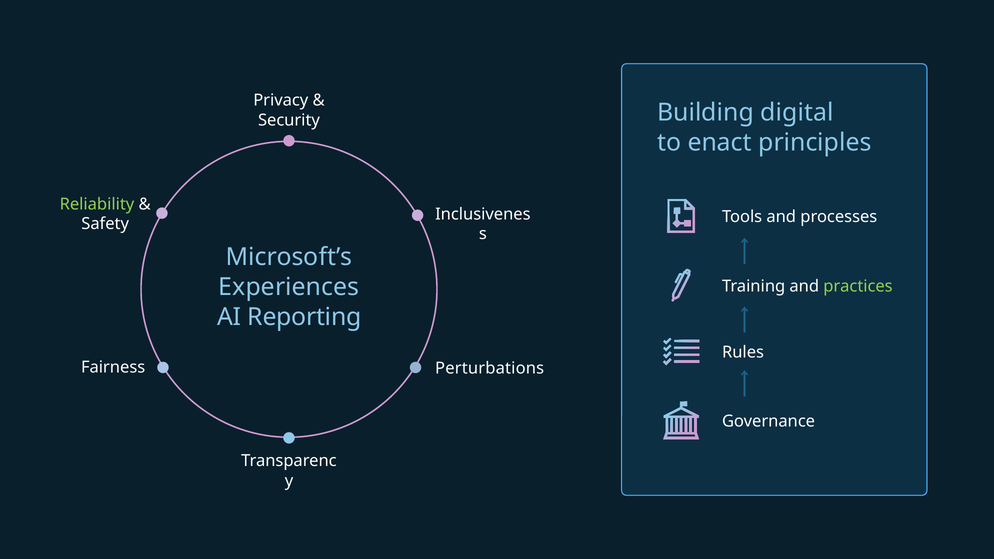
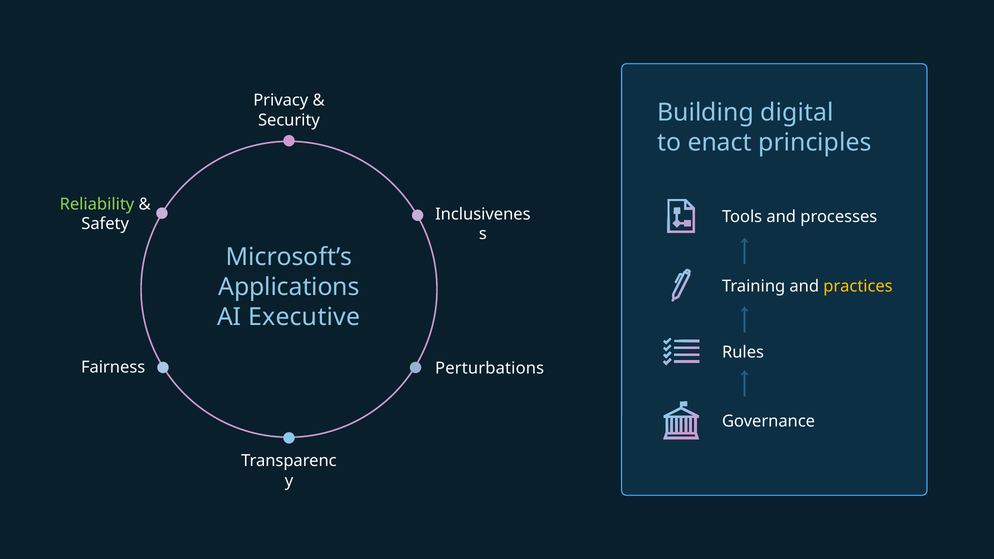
Experiences: Experiences -> Applications
practices colour: light green -> yellow
Reporting: Reporting -> Executive
